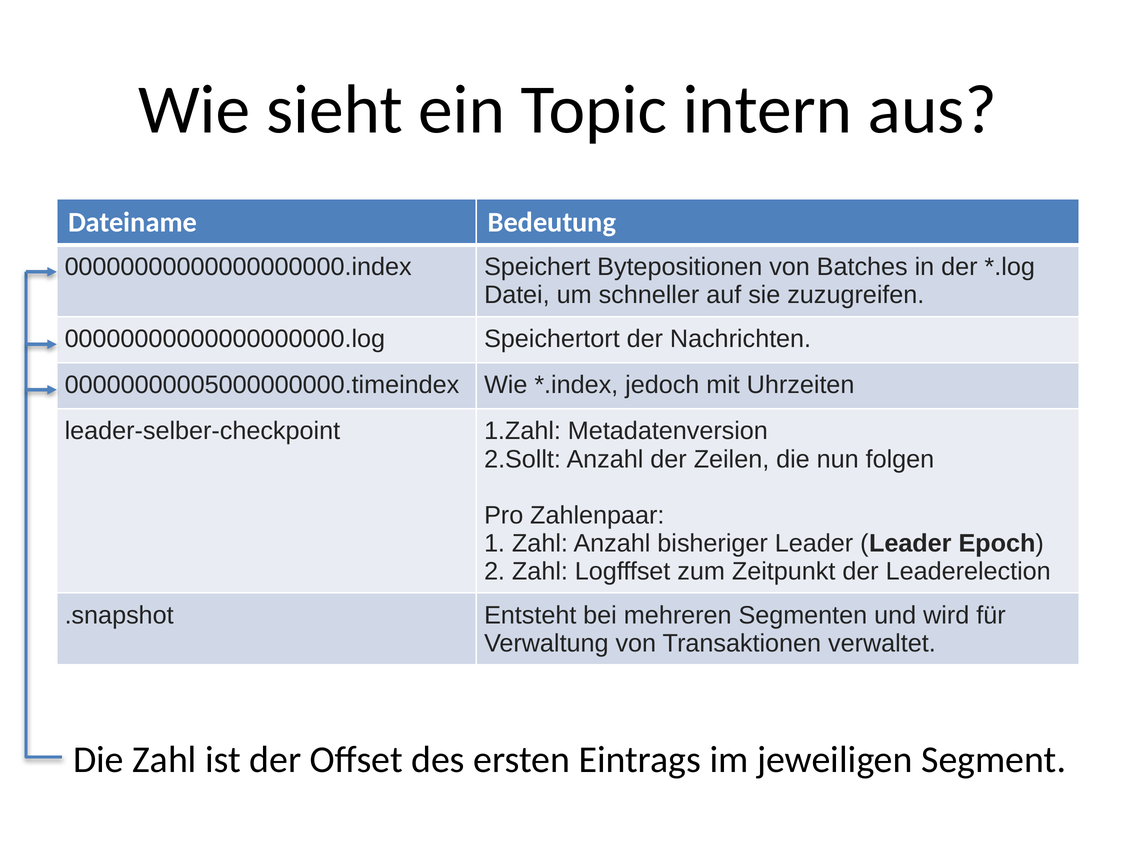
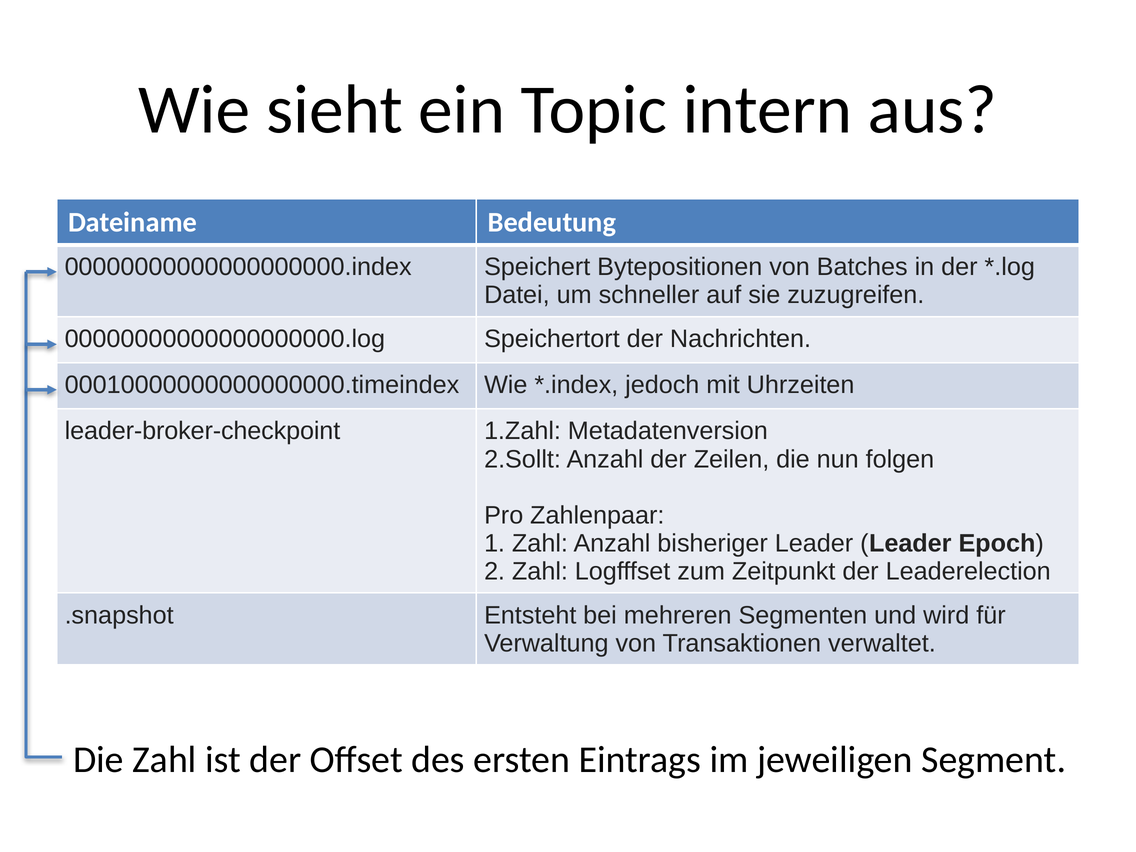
00000000005000000000.timeindex: 00000000005000000000.timeindex -> 00010000000000000000.timeindex
leader-selber-checkpoint: leader-selber-checkpoint -> leader-broker-checkpoint
